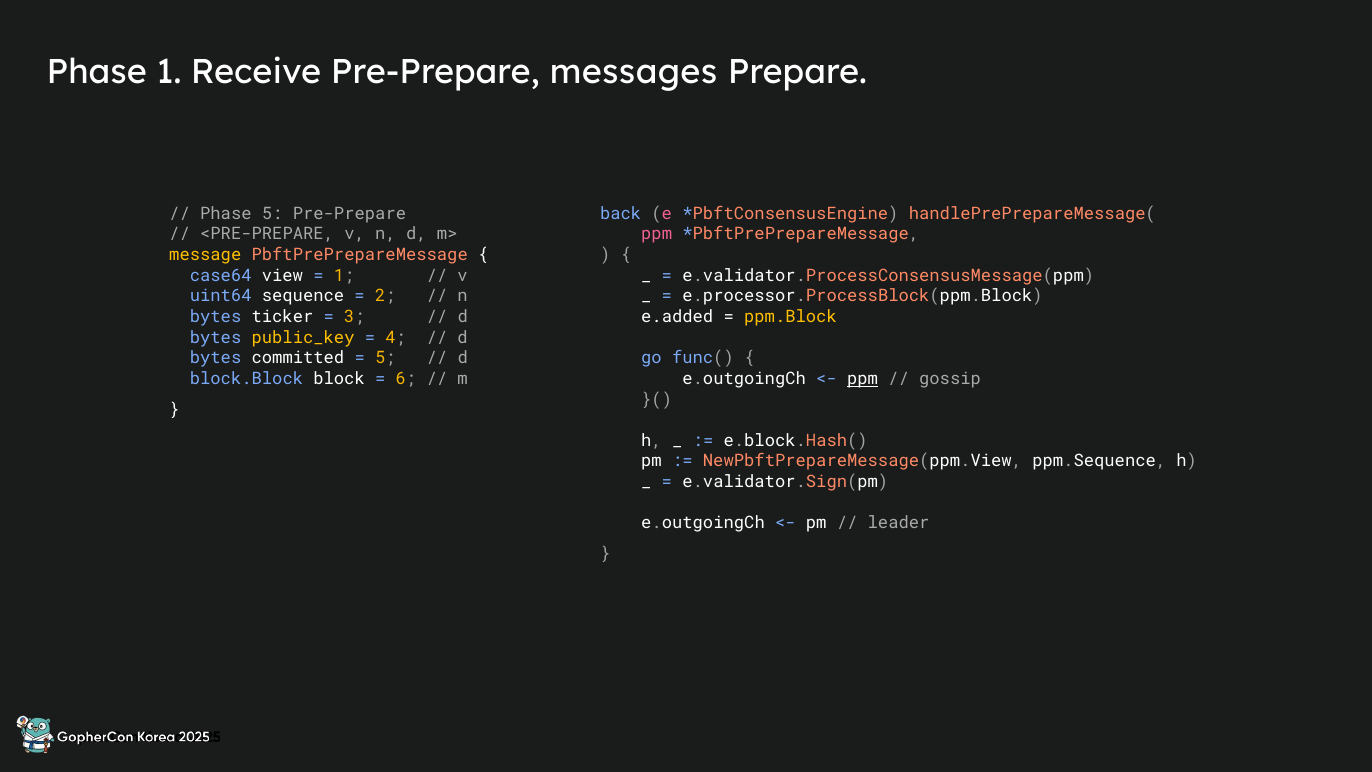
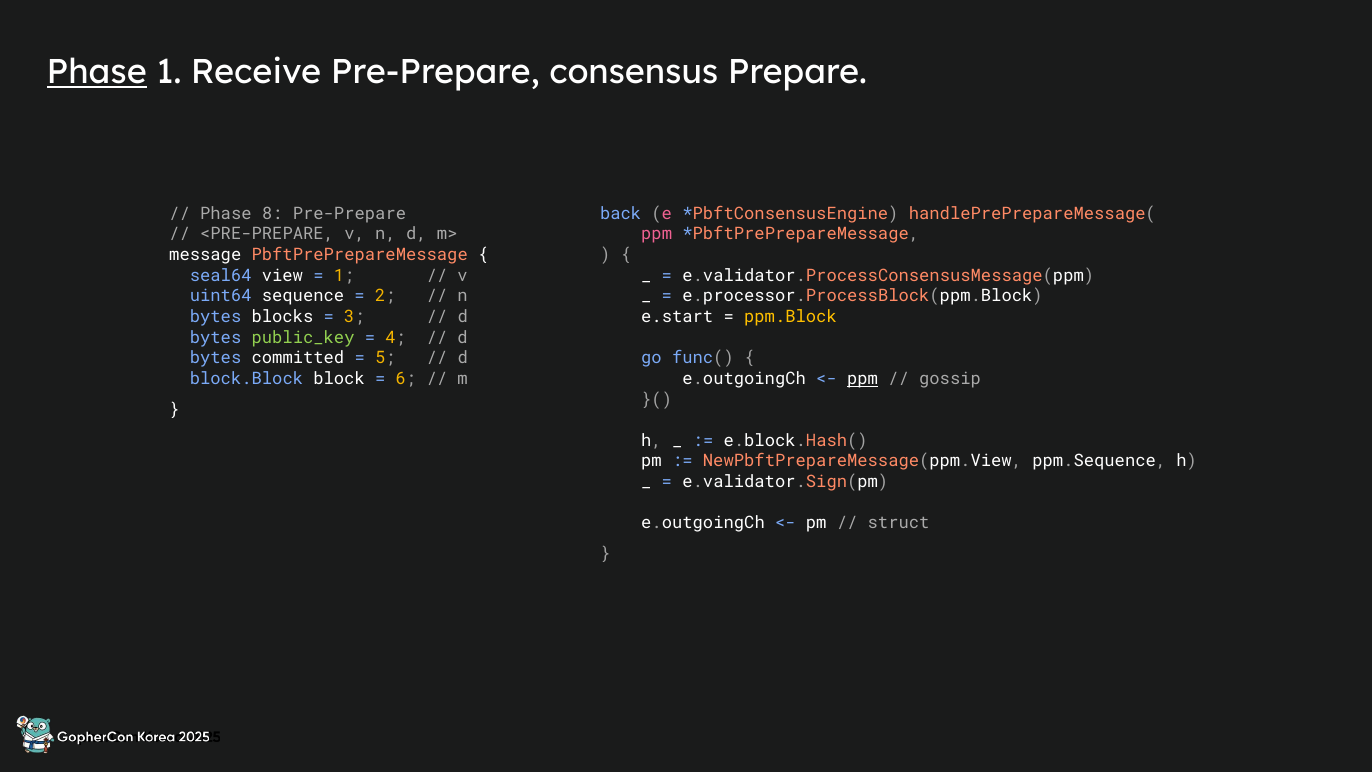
Phase at (97, 72) underline: none -> present
messages: messages -> consensus
Phase 5: 5 -> 8
message colour: yellow -> white
case64: case64 -> seal64
ticker: ticker -> blocks
e.added: e.added -> e.start
public_key colour: yellow -> light green
leader: leader -> struct
